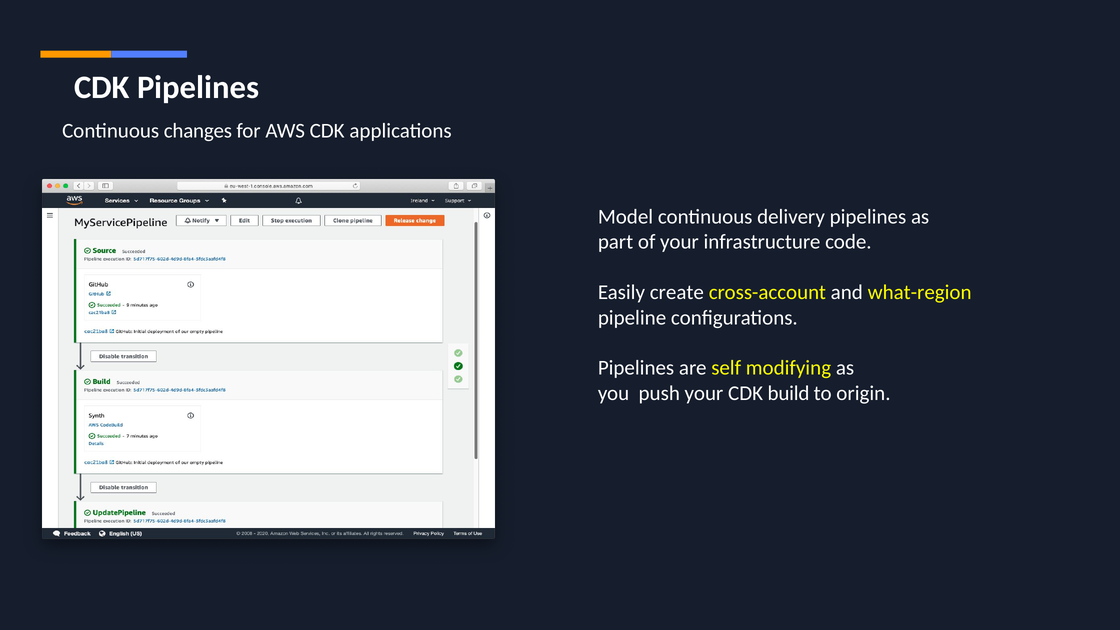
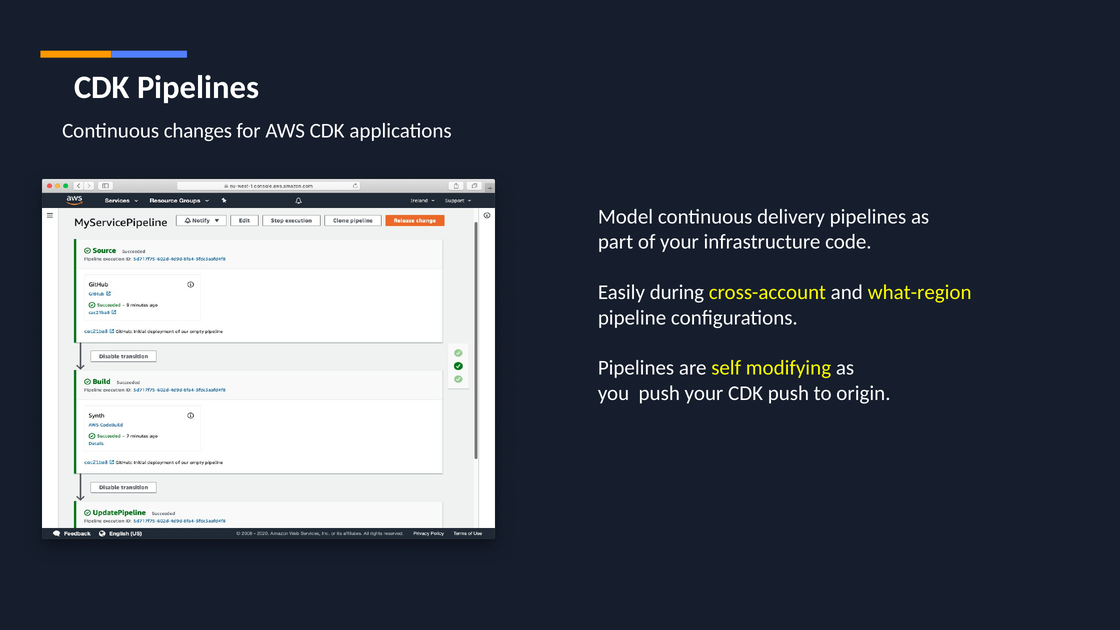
create: create -> during
CDK build: build -> push
